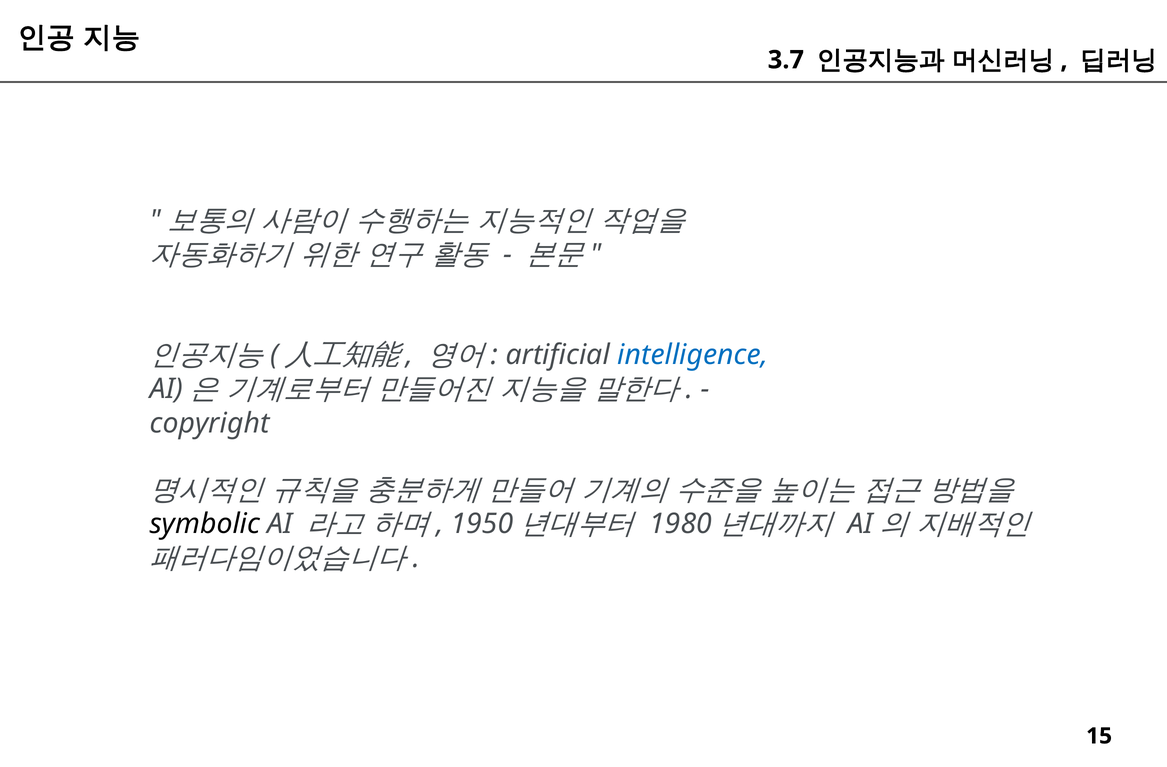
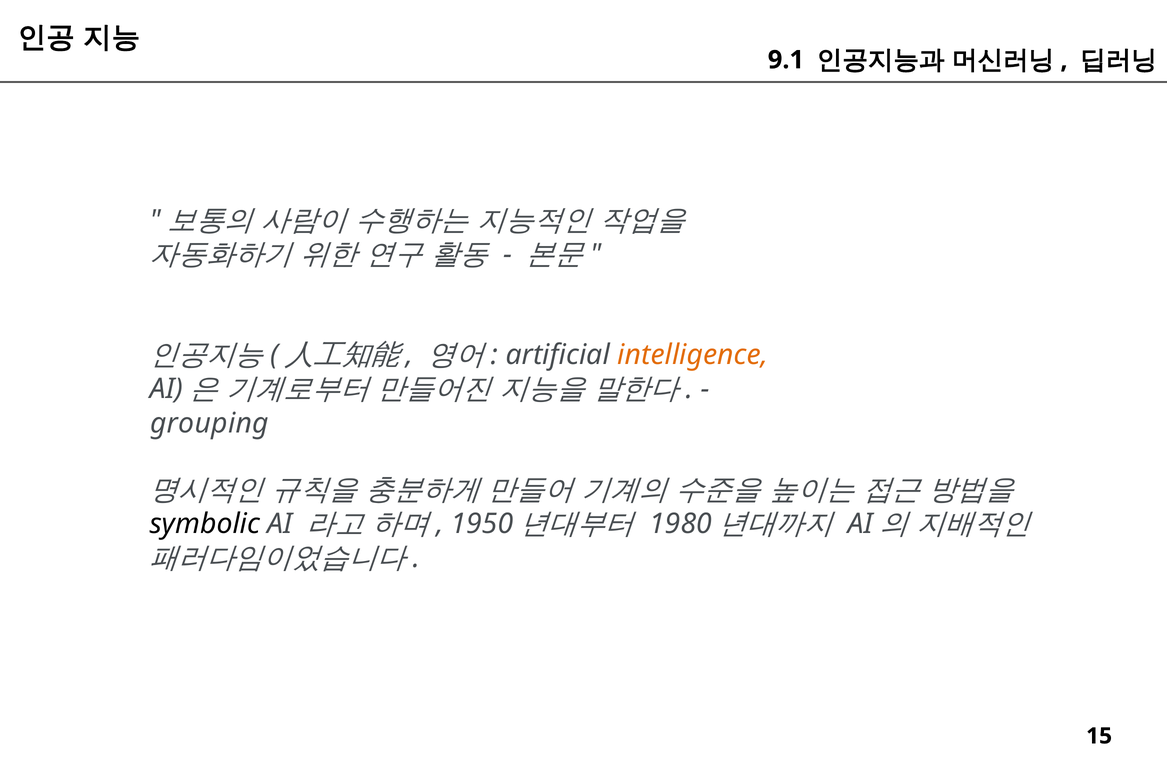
3.7: 3.7 -> 9.1
intelligence colour: blue -> orange
copyright: copyright -> grouping
